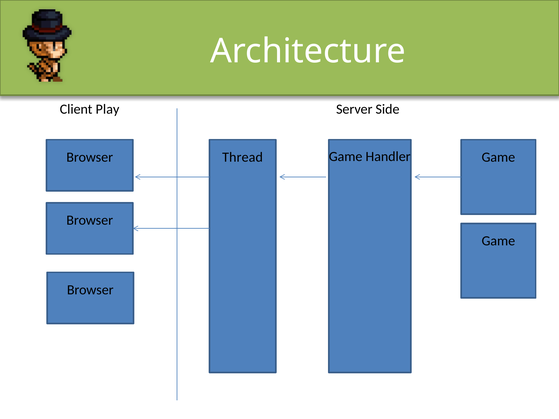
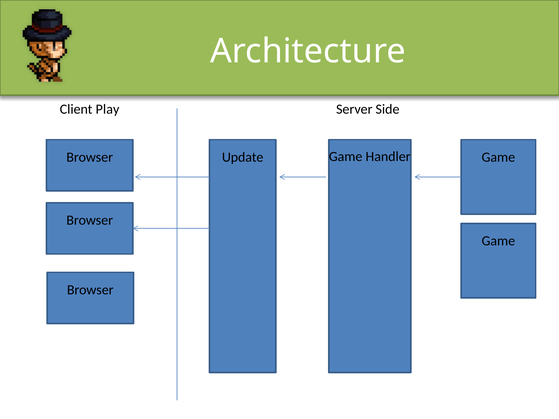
Thread: Thread -> Update
